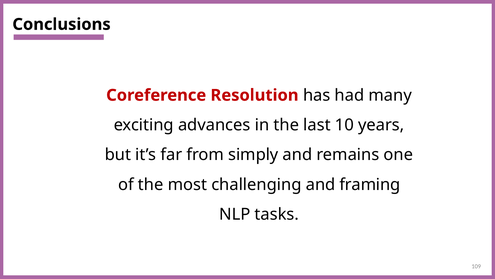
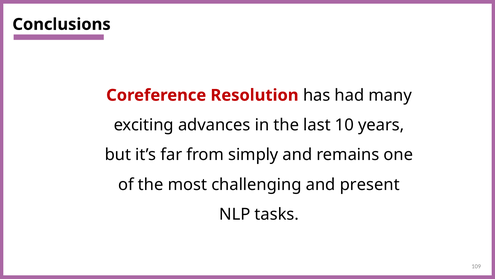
framing: framing -> present
